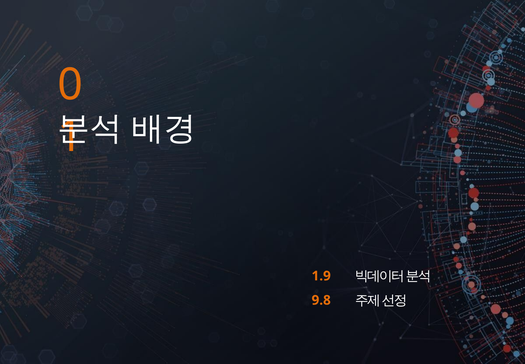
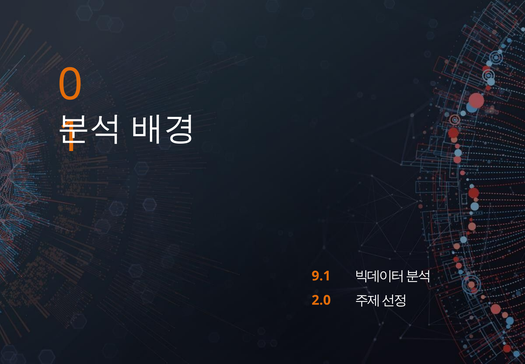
1.9: 1.9 -> 9.1
9.8: 9.8 -> 2.0
